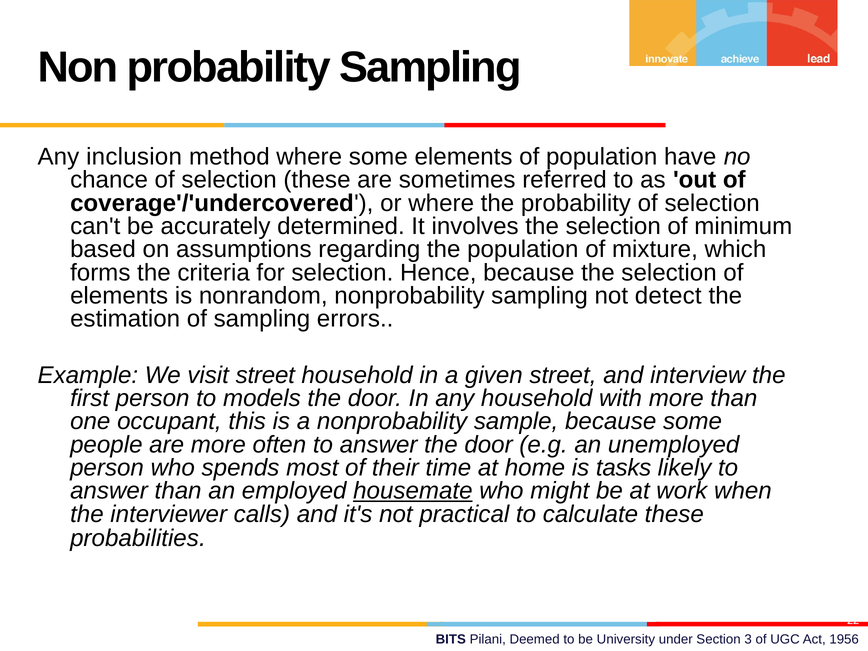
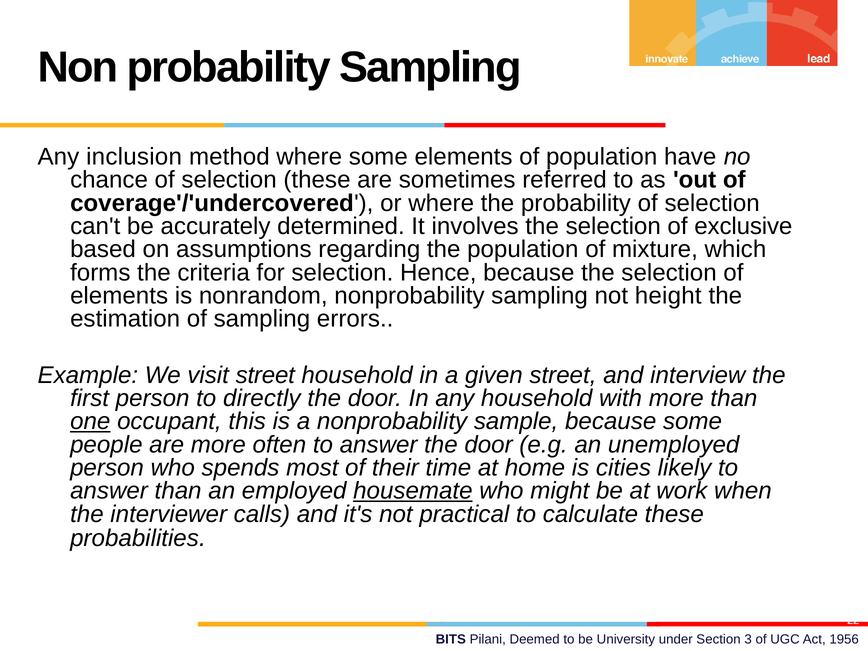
minimum: minimum -> exclusive
detect: detect -> height
models: models -> directly
one underline: none -> present
tasks: tasks -> cities
